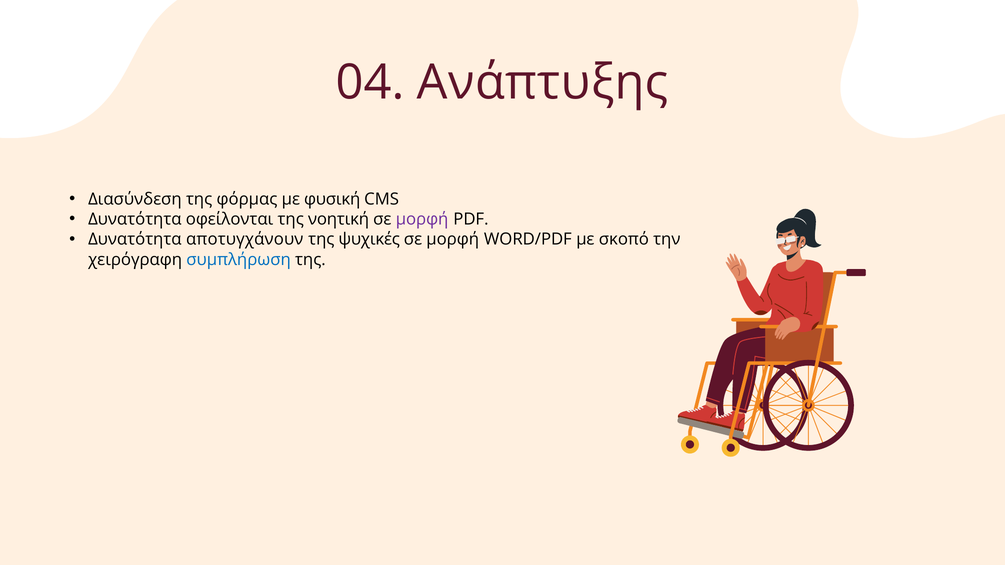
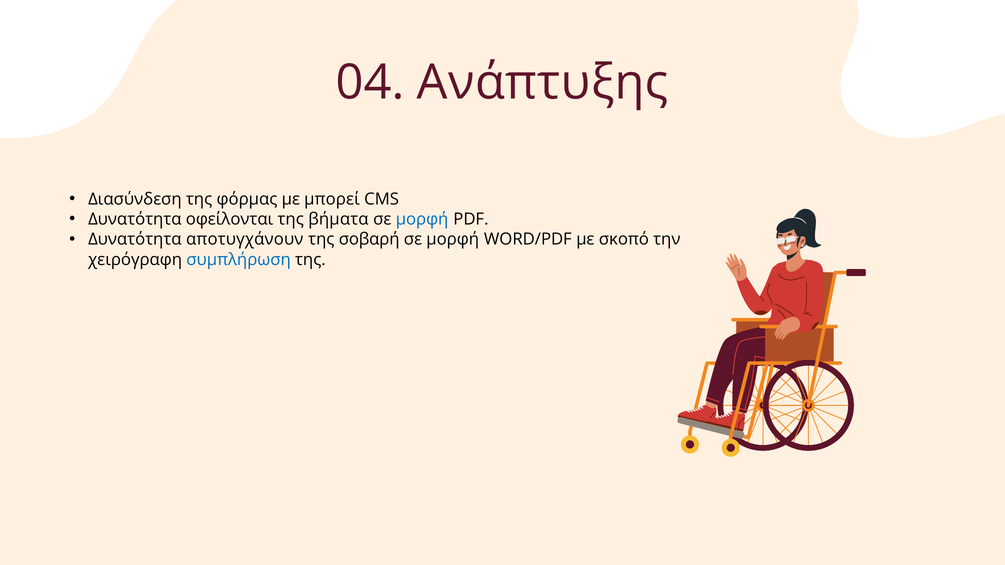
φυσική: φυσική -> μπορεί
νοητική: νοητική -> βήματα
μορφή at (422, 219) colour: purple -> blue
ψυχικές: ψυχικές -> σοβαρή
